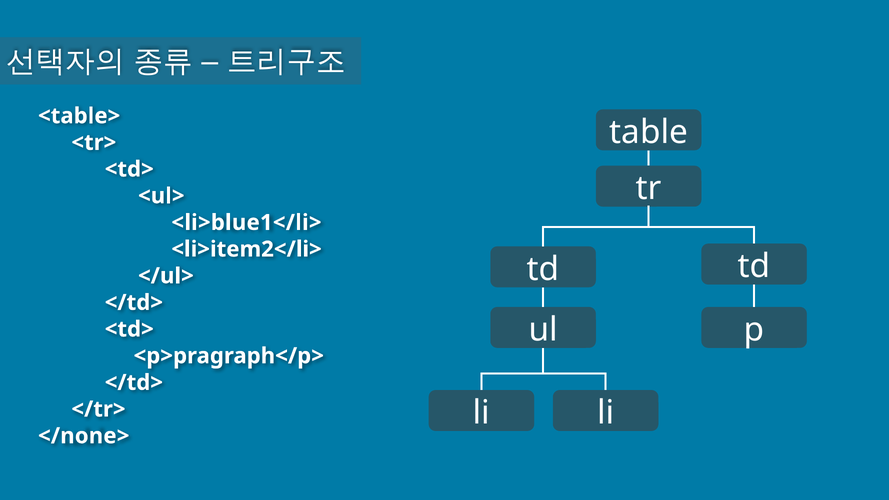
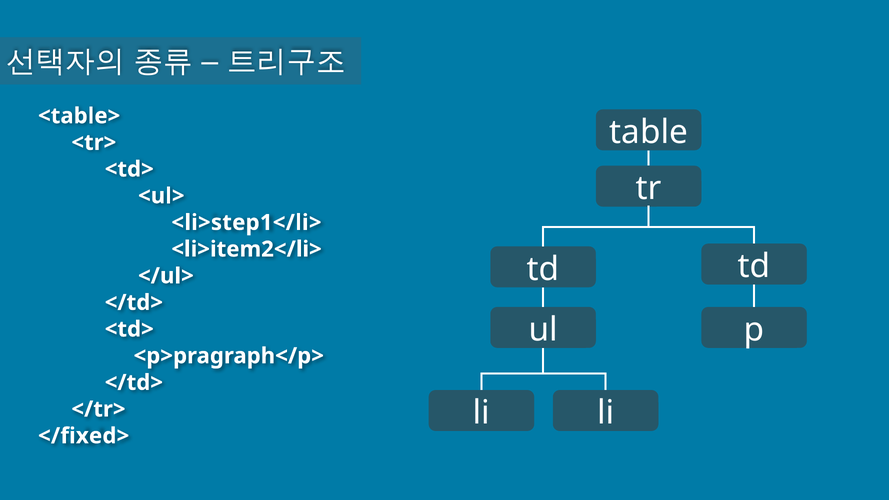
<li>blue1</li>: <li>blue1</li> -> <li>step1</li>
</none>: </none> -> </fixed>
